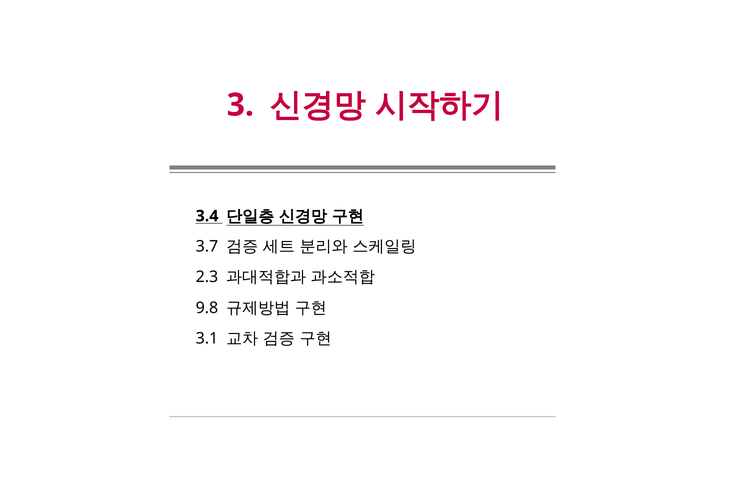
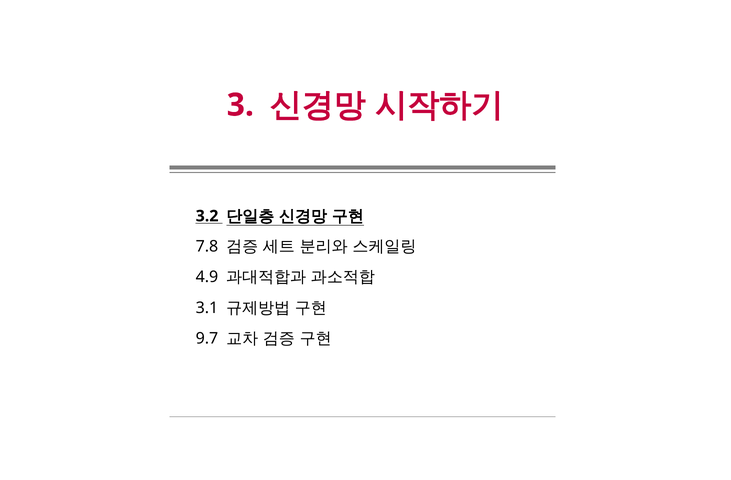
3.4: 3.4 -> 3.2
3.7: 3.7 -> 7.8
2.3: 2.3 -> 4.9
9.8: 9.8 -> 3.1
3.1: 3.1 -> 9.7
